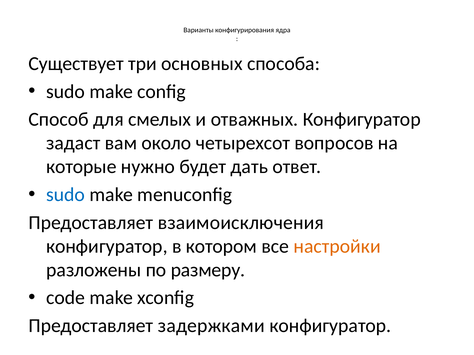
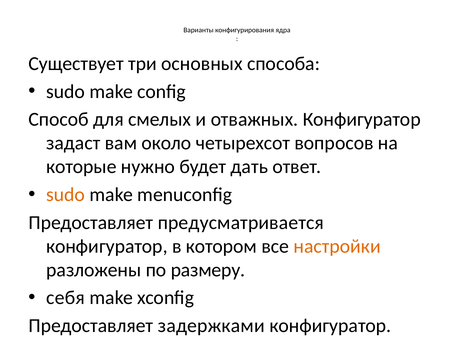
sudo at (66, 195) colour: blue -> orange
взаимоисключения: взаимоисключения -> предусматривается
code: code -> себя
